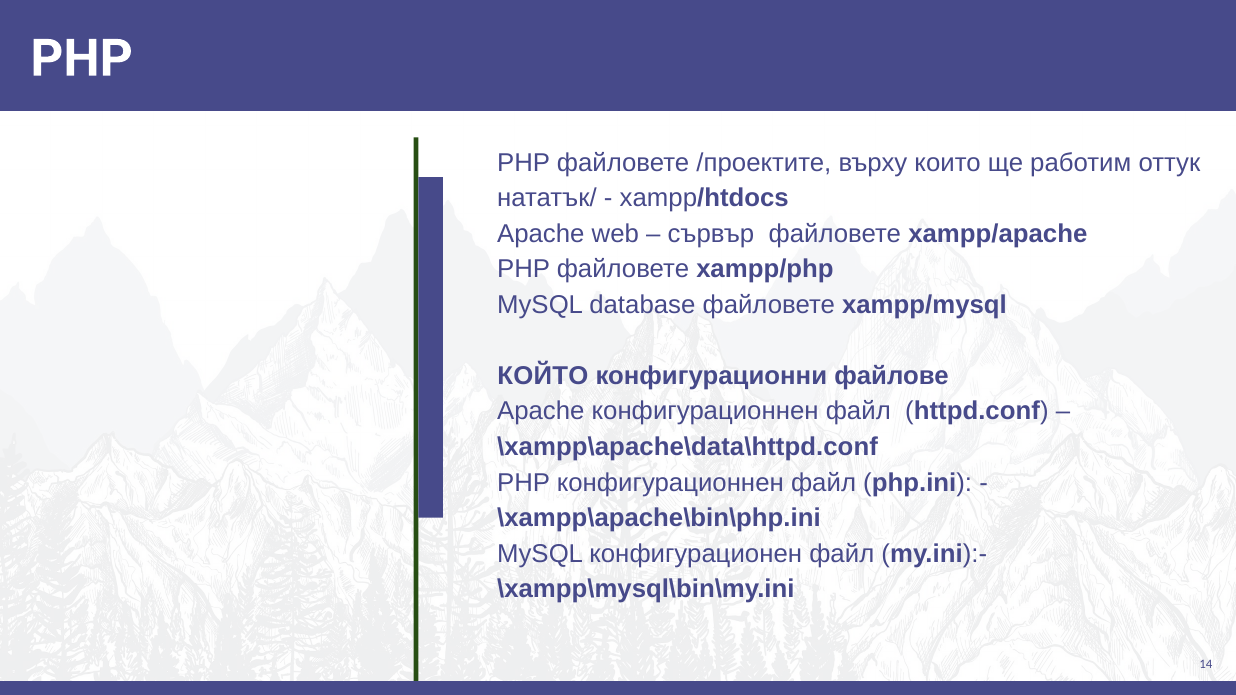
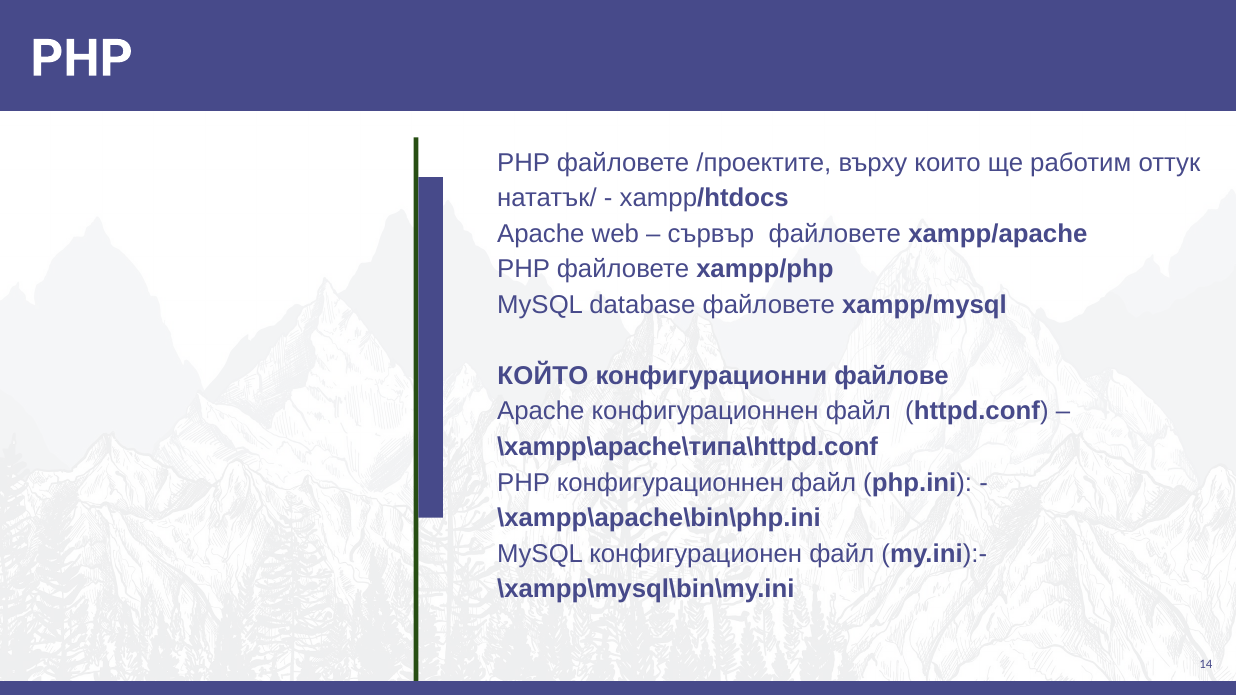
\xampp\apache\data\httpd.conf: \xampp\apache\data\httpd.conf -> \xampp\apache\типа\httpd.conf
